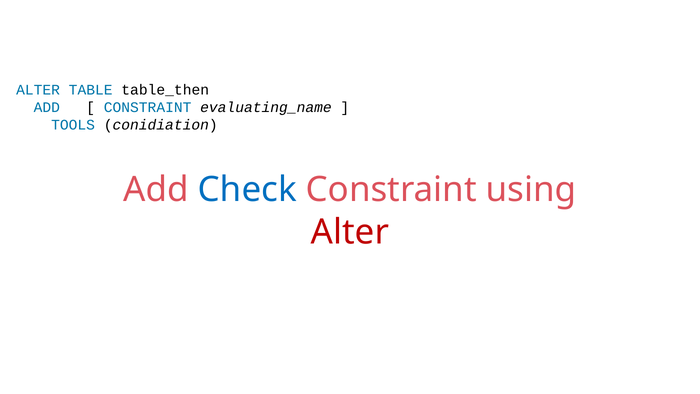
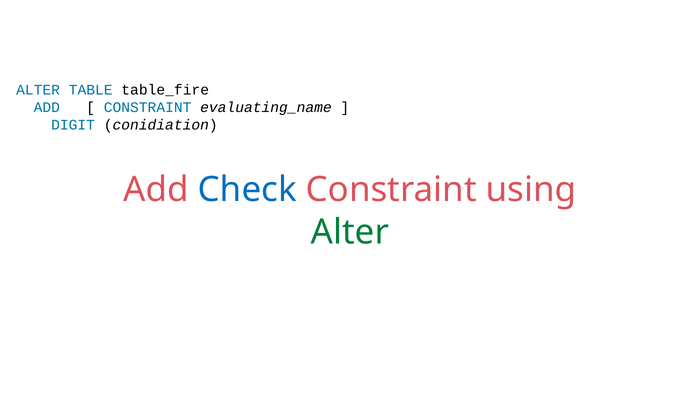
table_then: table_then -> table_fire
TOOLS: TOOLS -> DIGIT
Alter at (350, 232) colour: red -> green
